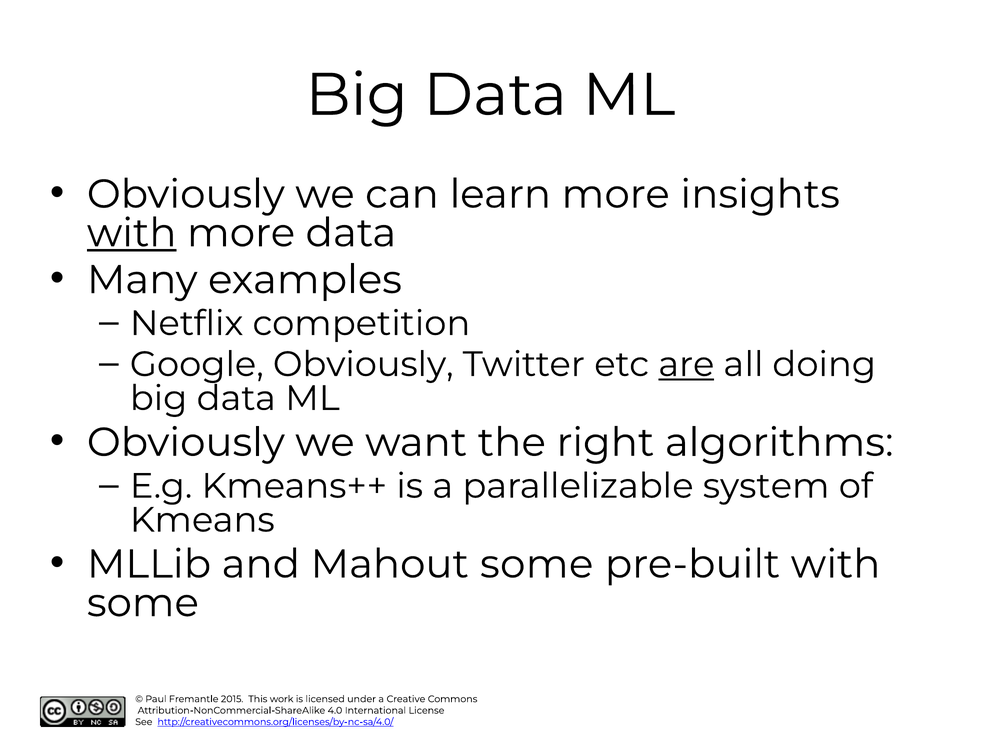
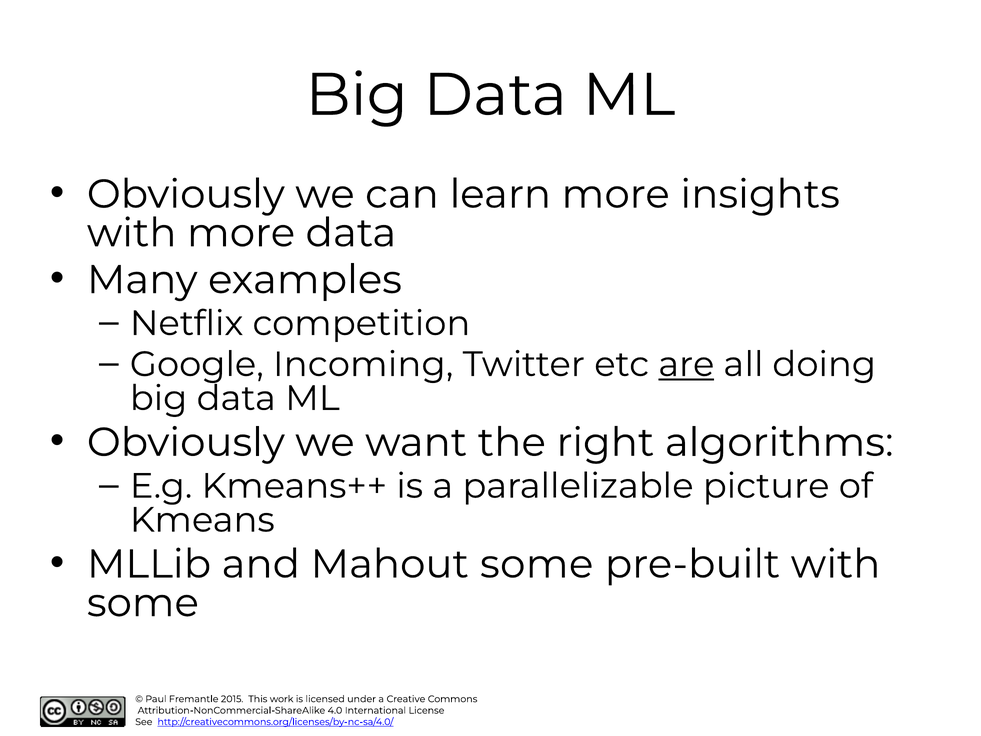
with at (132, 233) underline: present -> none
Google Obviously: Obviously -> Incoming
system: system -> picture
